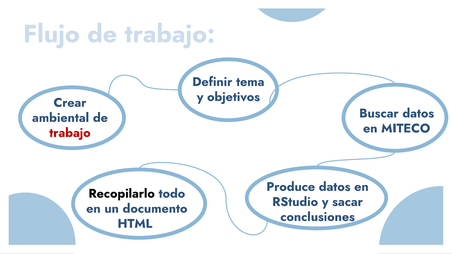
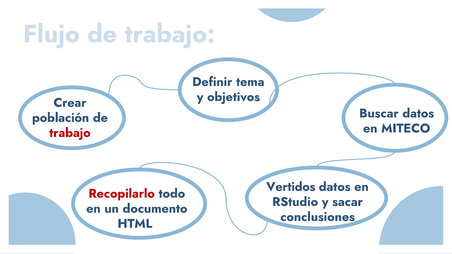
ambiental: ambiental -> población
Produce: Produce -> Vertidos
Recopilarlo colour: black -> red
